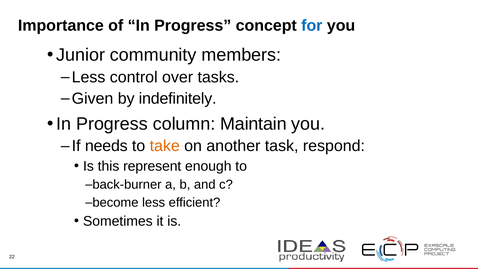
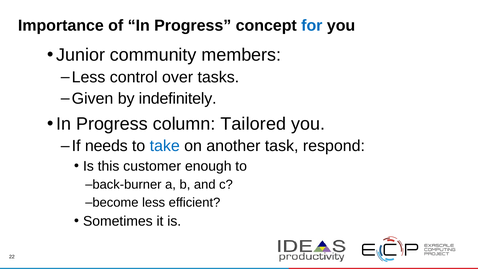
Maintain: Maintain -> Tailored
take colour: orange -> blue
represent: represent -> customer
